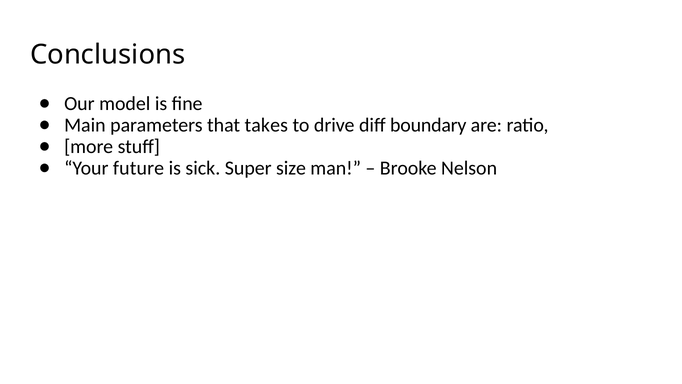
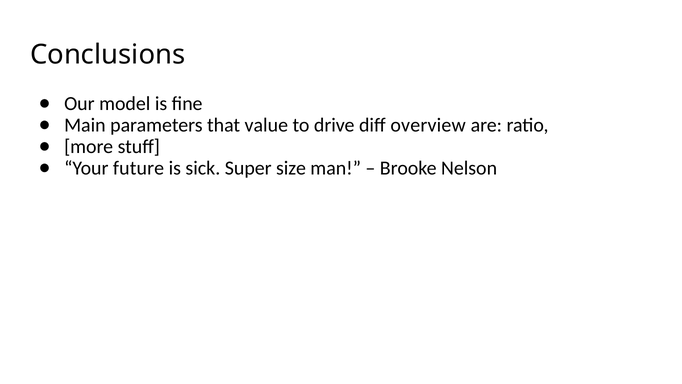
takes: takes -> value
boundary: boundary -> overview
